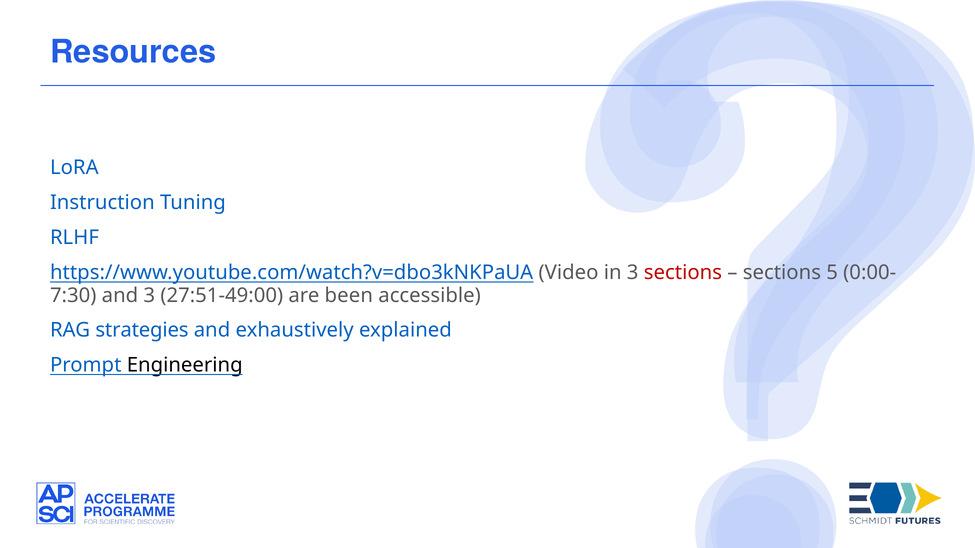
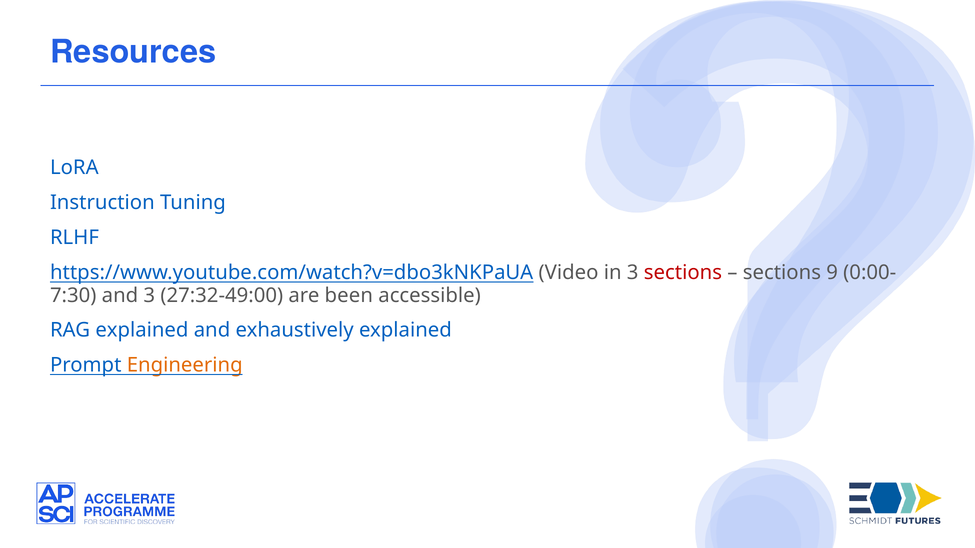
5: 5 -> 9
27:51-49:00: 27:51-49:00 -> 27:32-49:00
RAG strategies: strategies -> explained
Engineering colour: black -> orange
